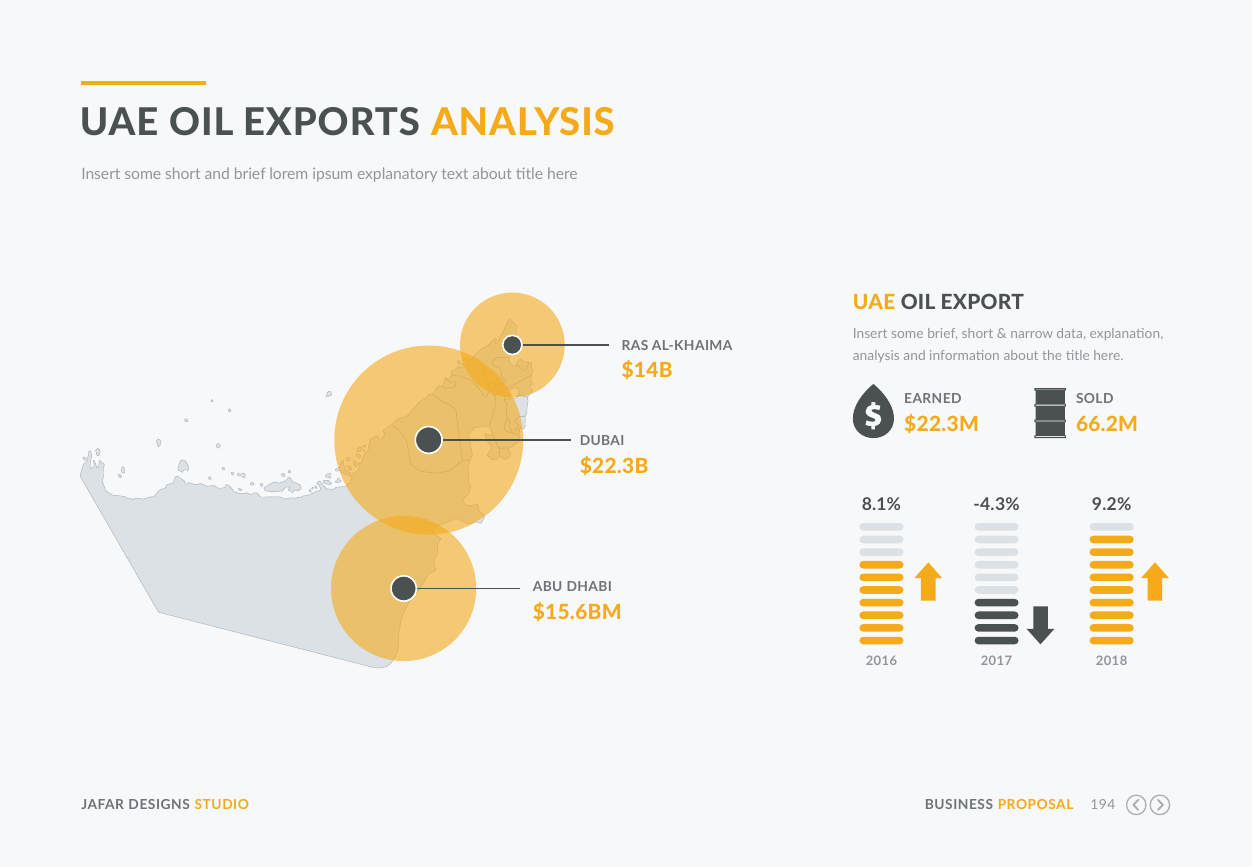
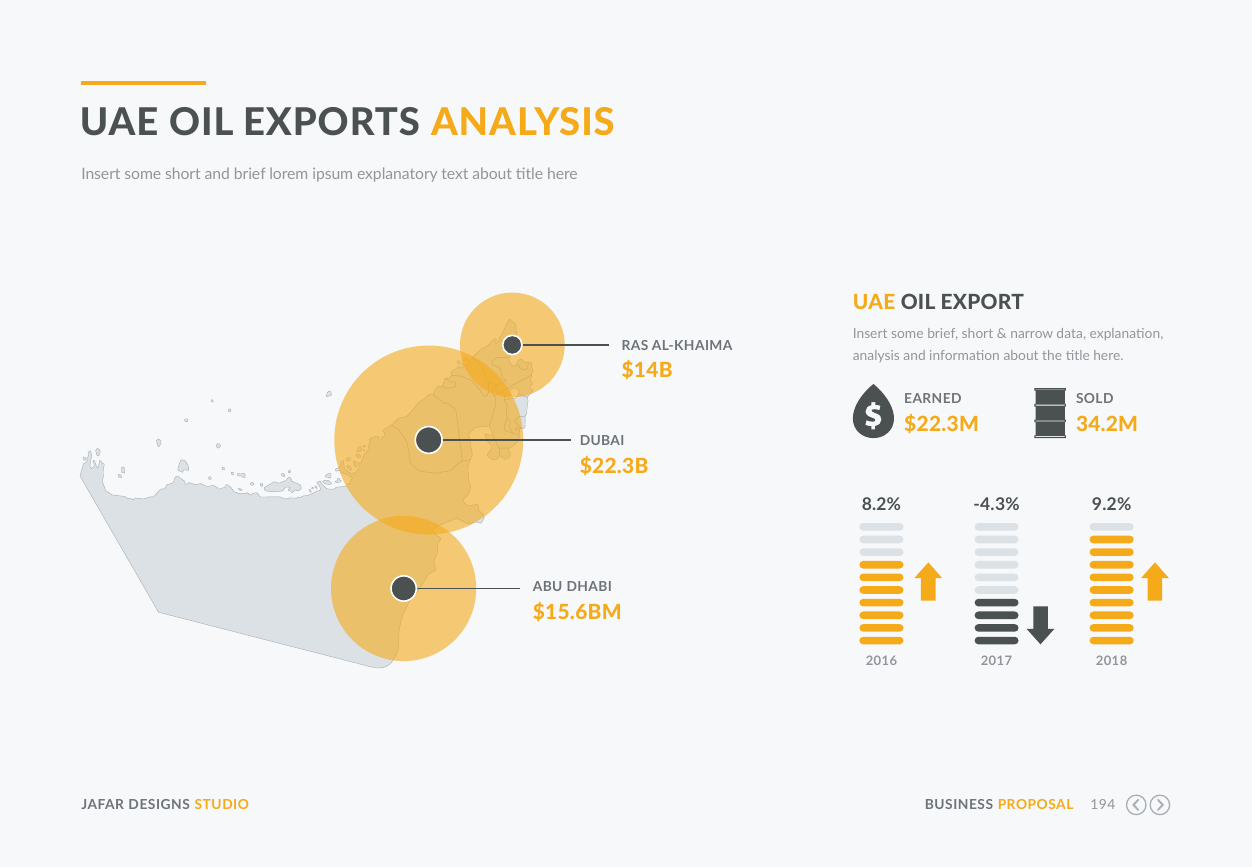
66.2M: 66.2M -> 34.2M
8.1%: 8.1% -> 8.2%
